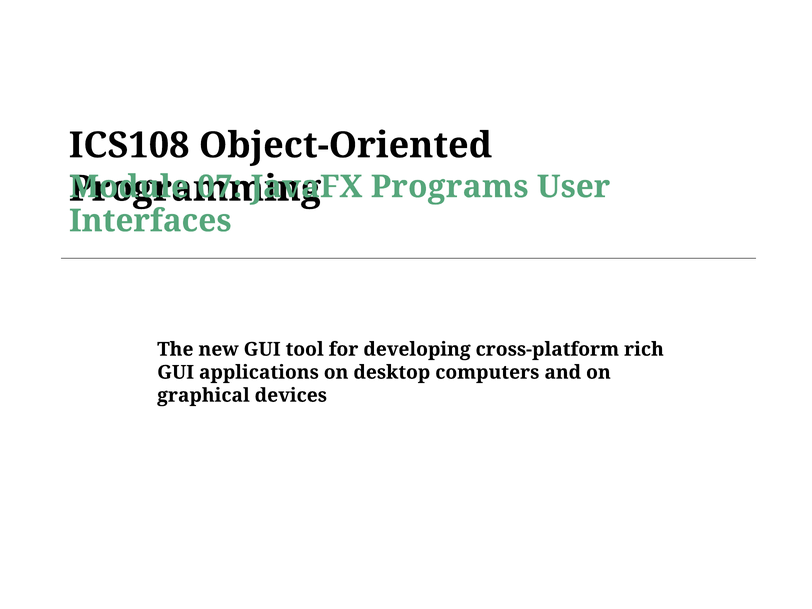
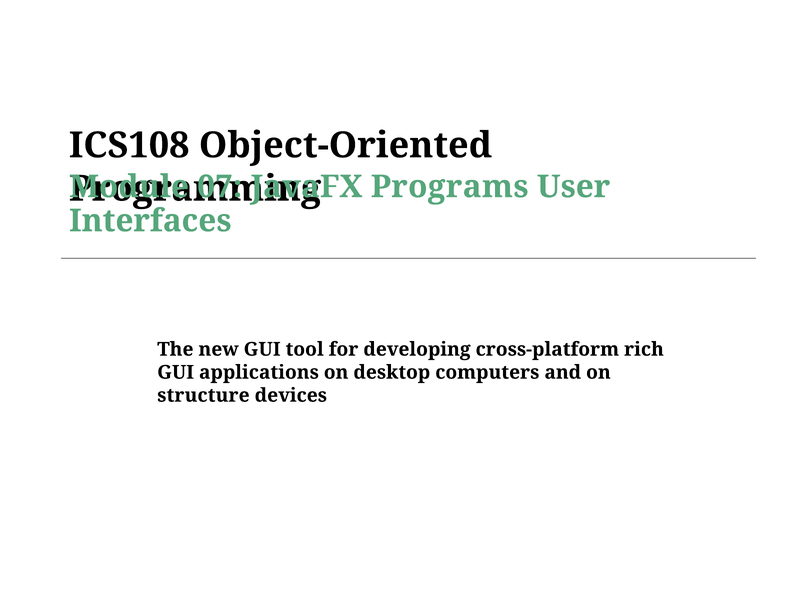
graphical: graphical -> structure
